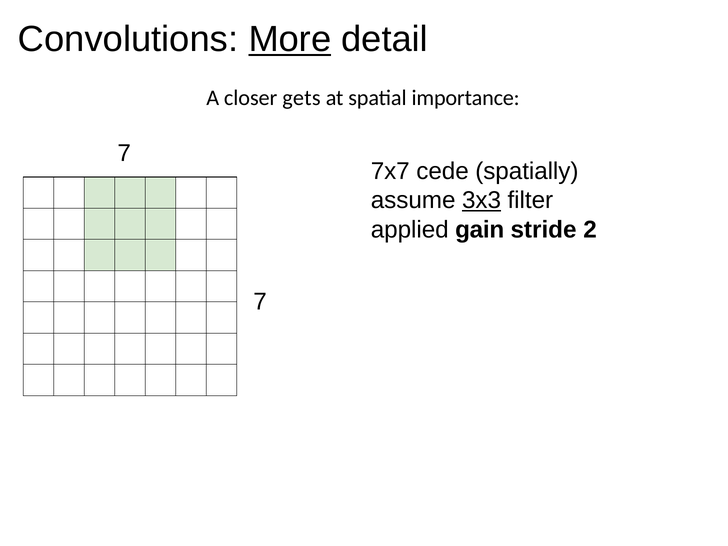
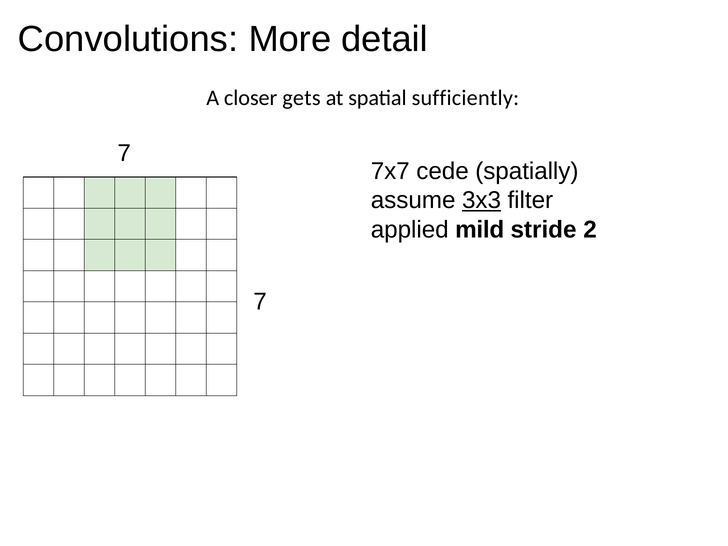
More underline: present -> none
importance: importance -> sufficiently
gain: gain -> mild
